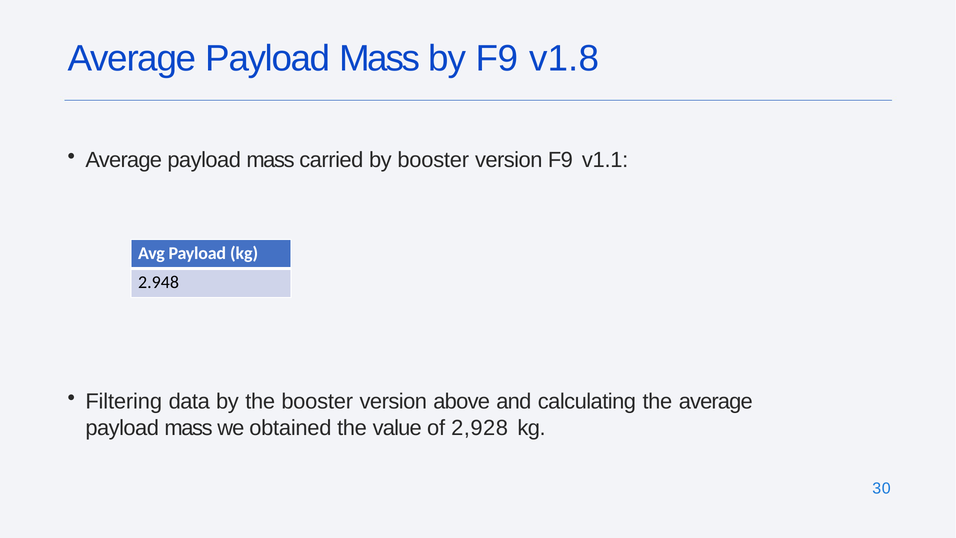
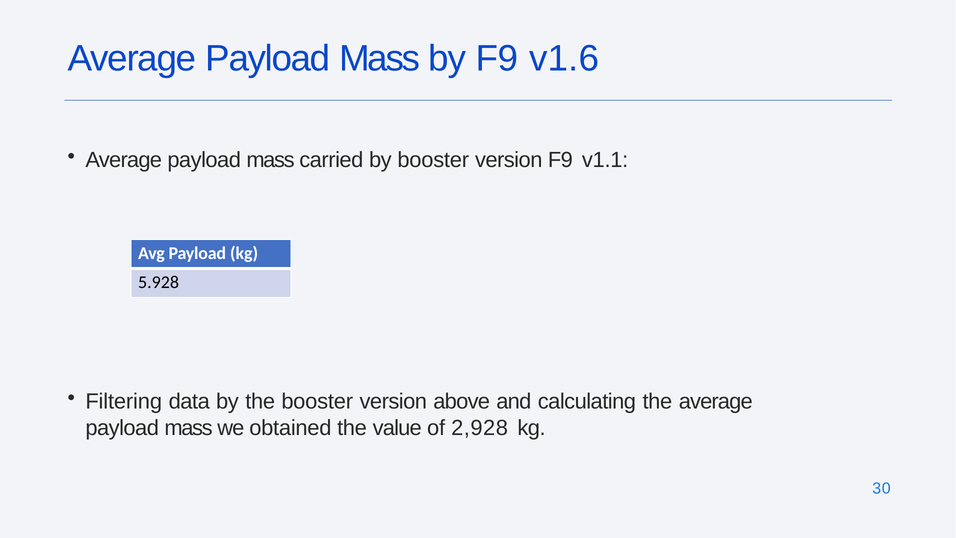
v1.8: v1.8 -> v1.6
2.948: 2.948 -> 5.928
